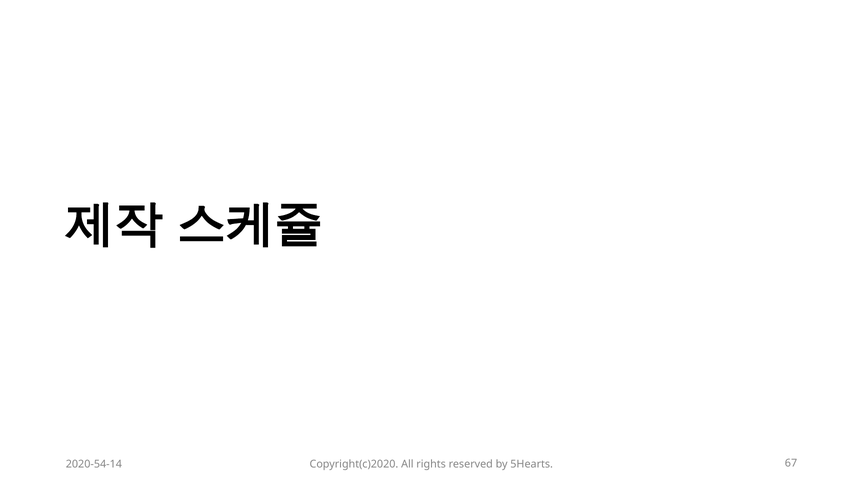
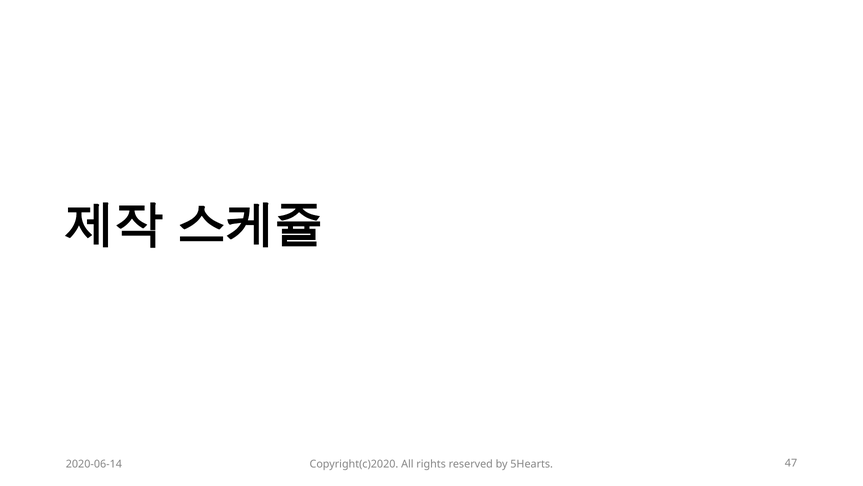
2020-54-14: 2020-54-14 -> 2020-06-14
67: 67 -> 47
